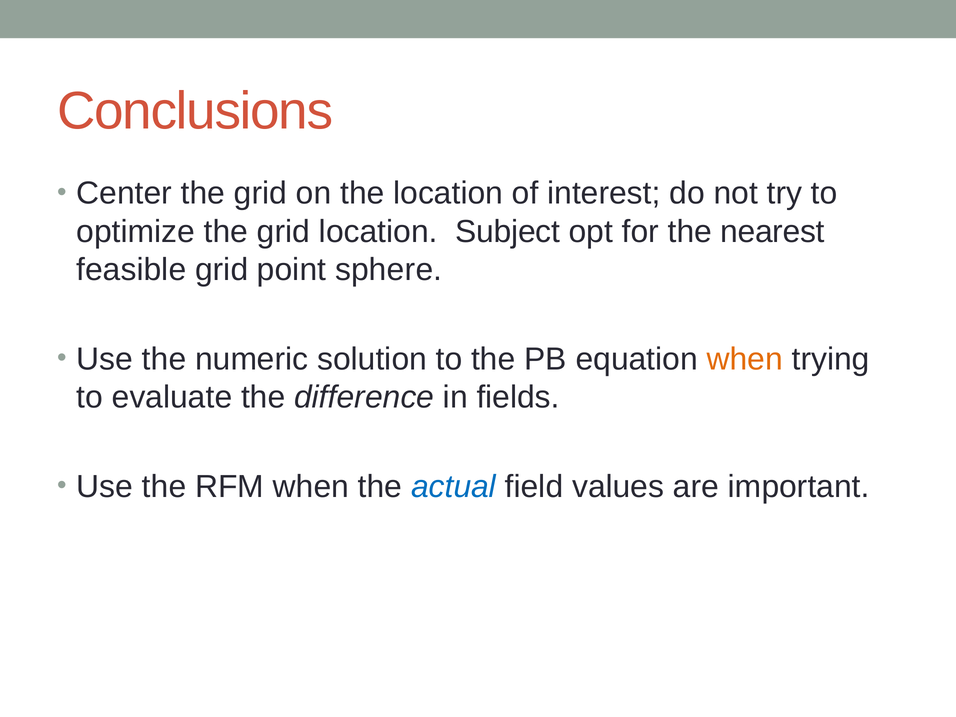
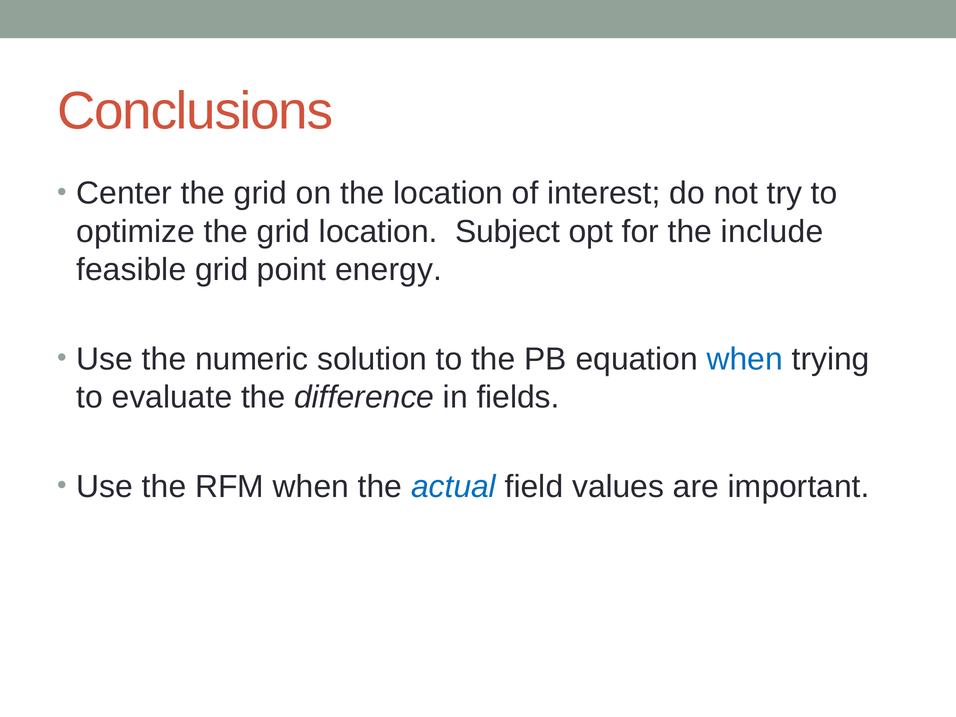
nearest: nearest -> include
sphere: sphere -> energy
when at (745, 359) colour: orange -> blue
